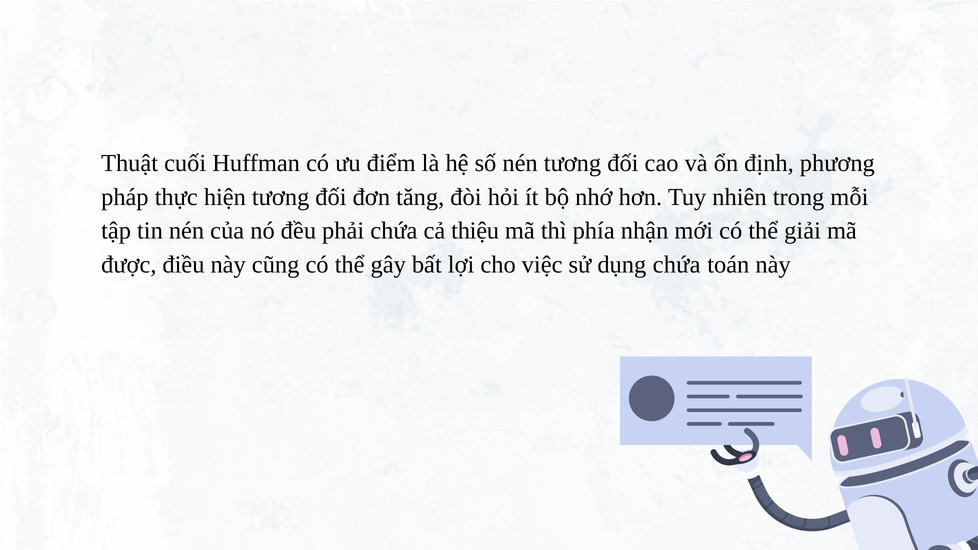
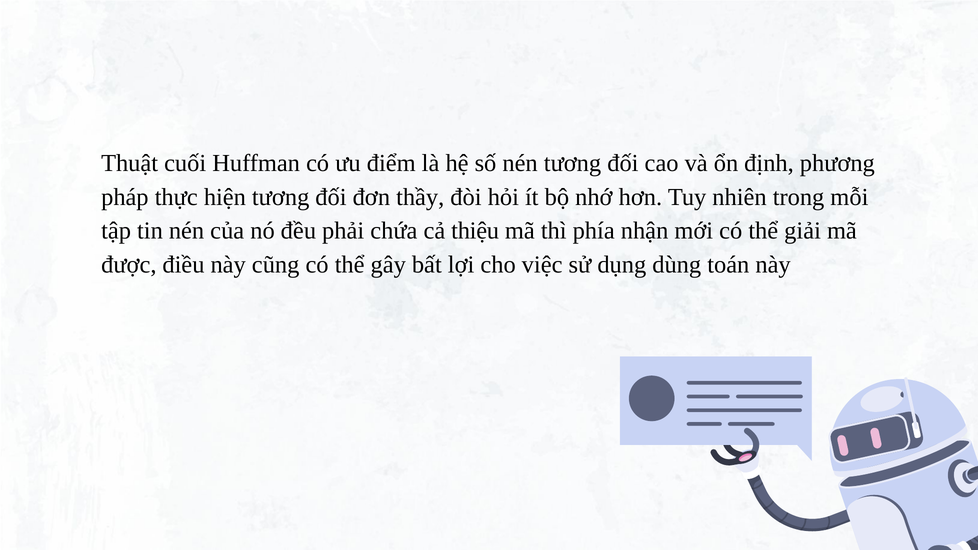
tăng: tăng -> thầy
dụng chứa: chứa -> dùng
